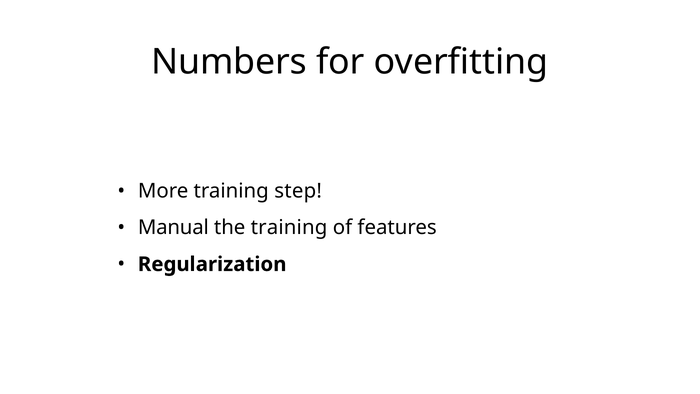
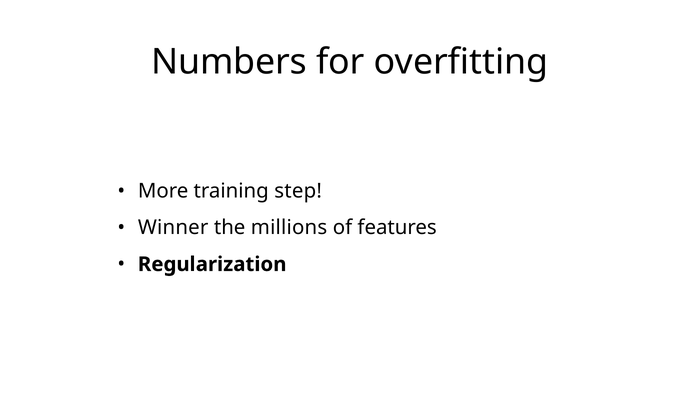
Manual: Manual -> Winner
the training: training -> millions
